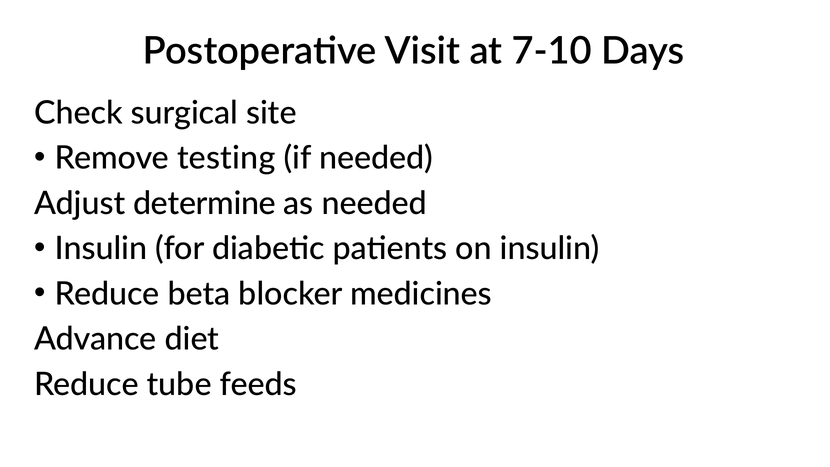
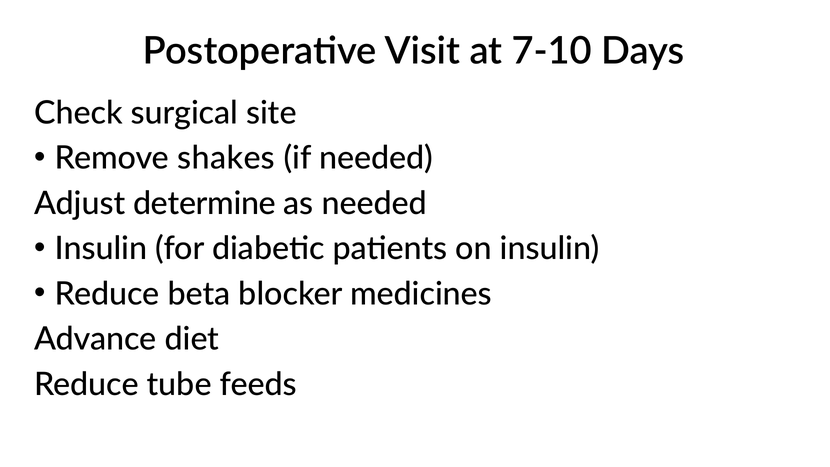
testing: testing -> shakes
